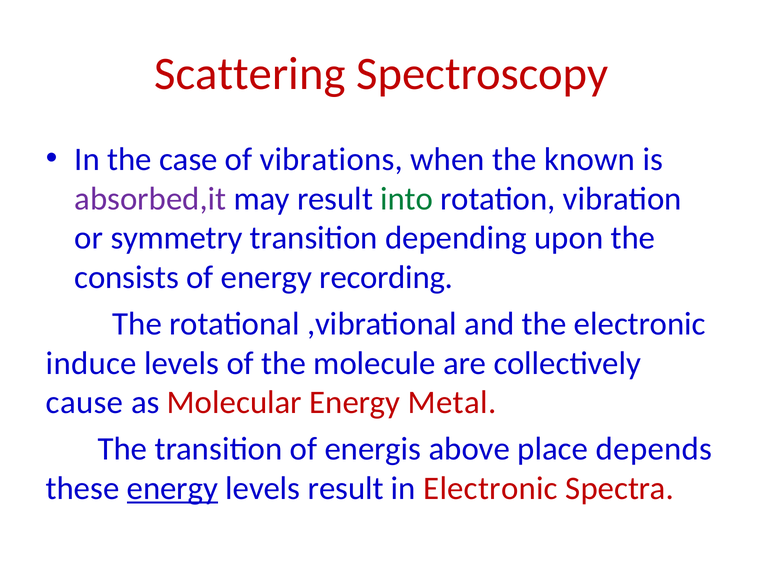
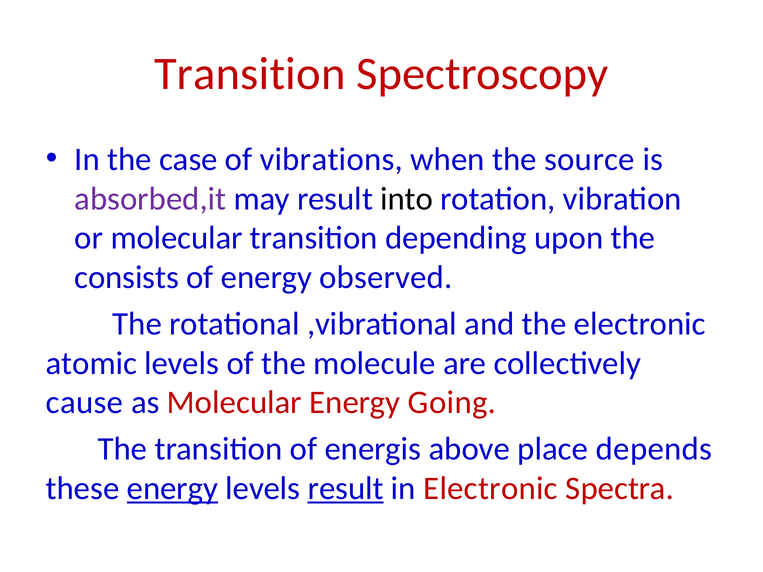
Scattering at (250, 74): Scattering -> Transition
known: known -> source
into colour: green -> black
or symmetry: symmetry -> molecular
recording: recording -> observed
induce: induce -> atomic
Metal: Metal -> Going
result at (346, 488) underline: none -> present
